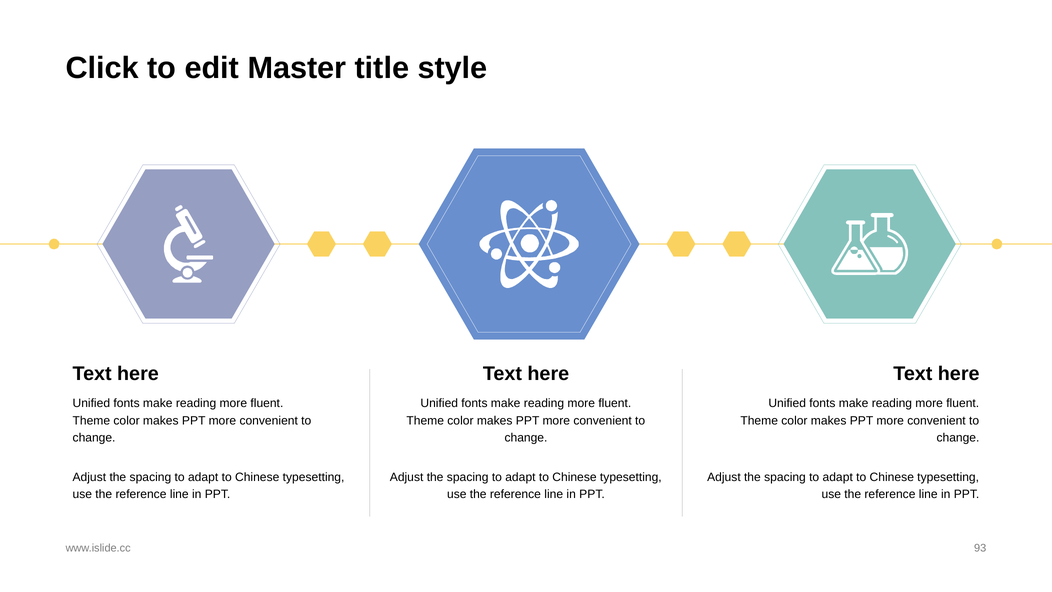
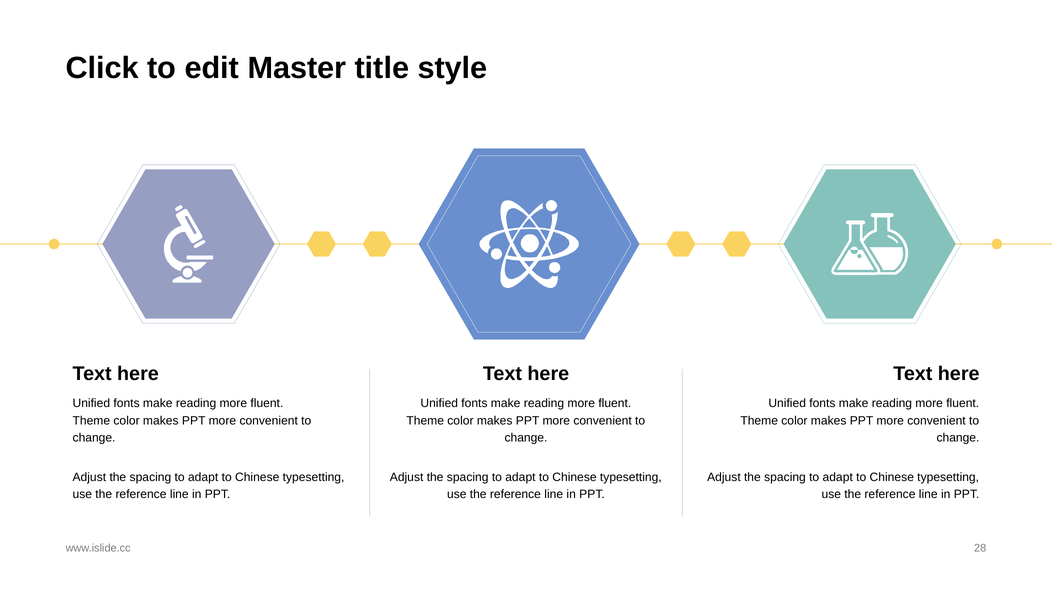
93: 93 -> 28
